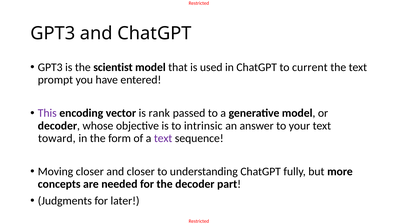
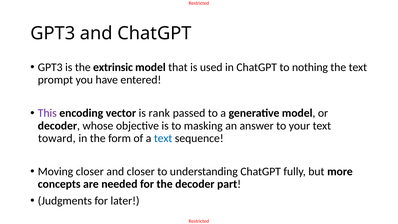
scientist: scientist -> extrinsic
current: current -> nothing
intrinsic: intrinsic -> masking
text at (163, 138) colour: purple -> blue
